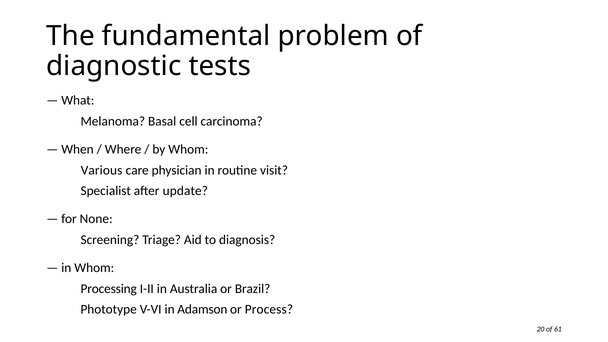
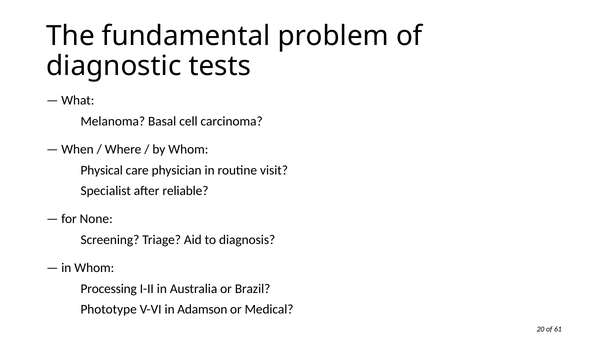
Various: Various -> Physical
update: update -> reliable
Process: Process -> Medical
